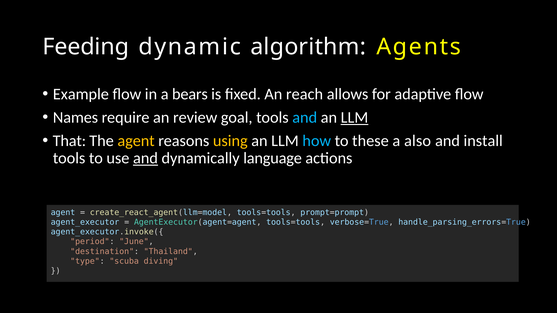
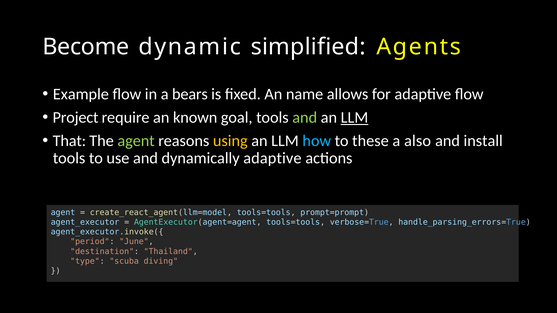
Feeding: Feeding -> Become
algorithm: algorithm -> simplified
reach: reach -> name
Names: Names -> Project
review: review -> known
and at (305, 118) colour: light blue -> light green
agent at (136, 141) colour: yellow -> light green
and at (145, 158) underline: present -> none
dynamically language: language -> adaptive
